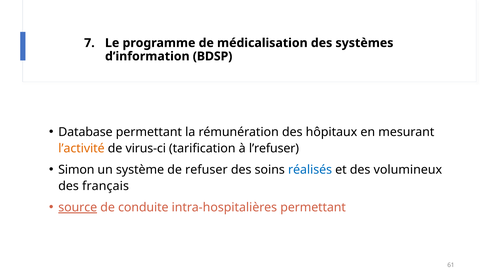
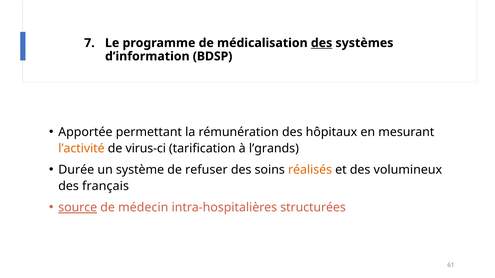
des at (322, 43) underline: none -> present
Database: Database -> Apportée
l’refuser: l’refuser -> l’grands
Simon: Simon -> Durée
réalisés colour: blue -> orange
conduite: conduite -> médecin
intra-hospitalières permettant: permettant -> structurées
